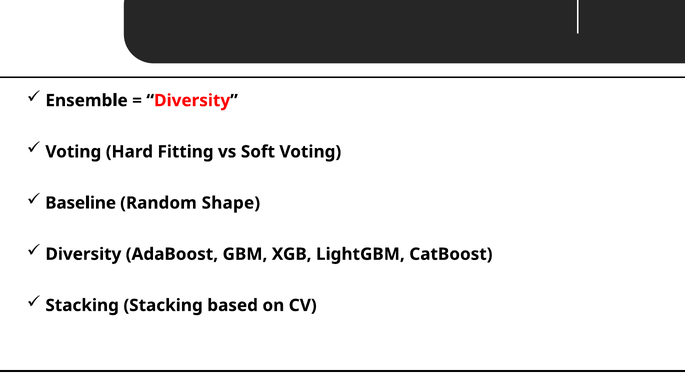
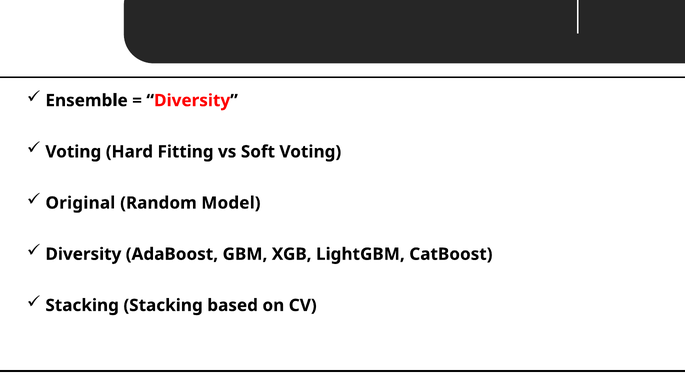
Baseline: Baseline -> Original
Shape: Shape -> Model
